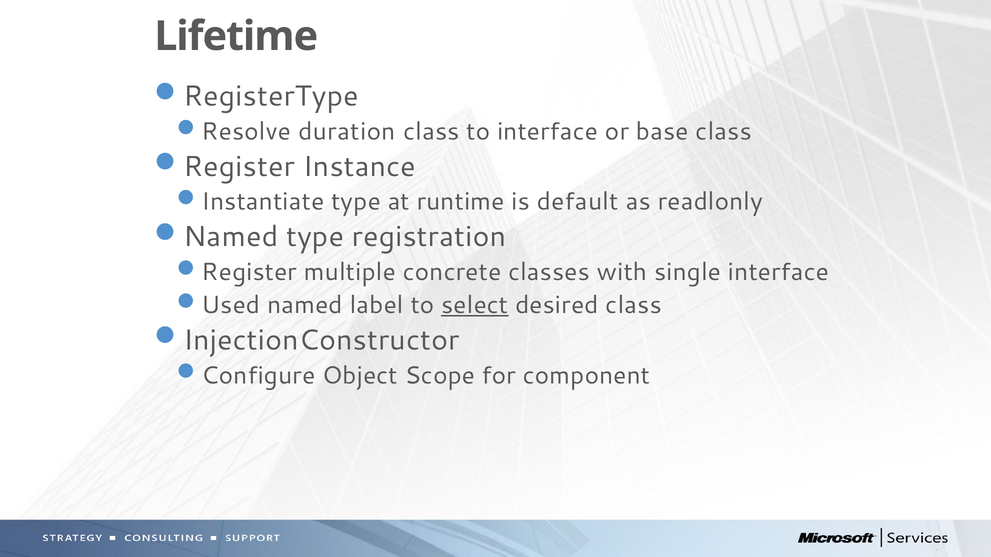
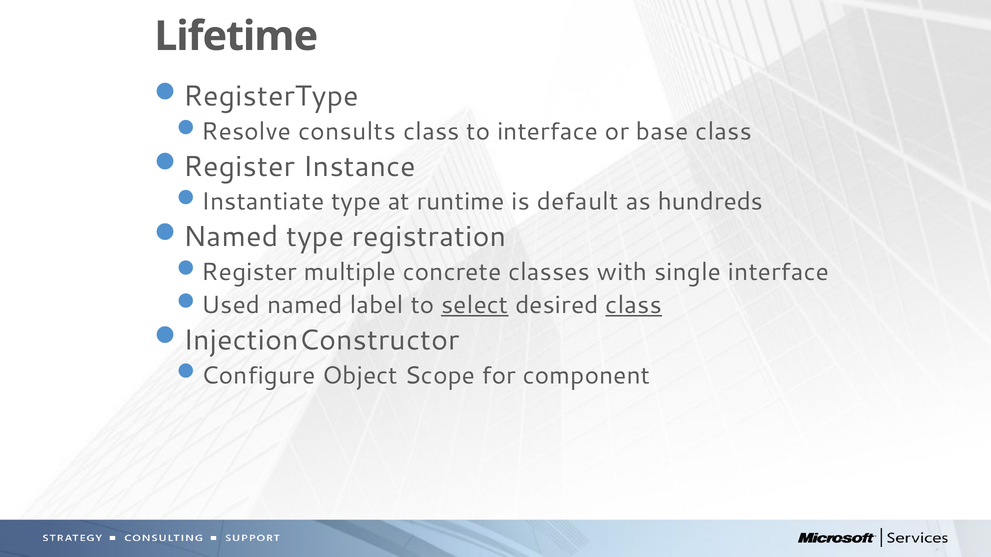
duration: duration -> consults
readlonly: readlonly -> hundreds
class at (634, 305) underline: none -> present
